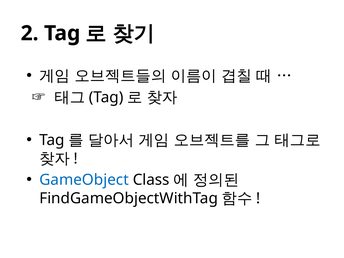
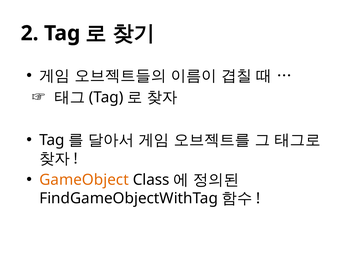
GameObject colour: blue -> orange
